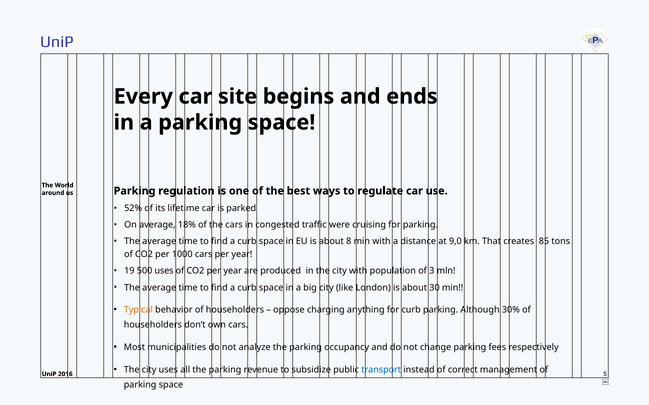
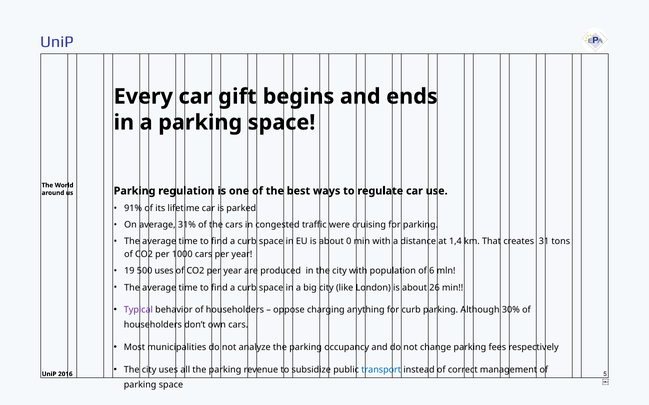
site: site -> gift
52%: 52% -> 91%
18%: 18% -> 31%
8: 8 -> 0
9,0: 9,0 -> 1,4
85: 85 -> 31
3: 3 -> 6
30: 30 -> 26
Typical colour: orange -> purple
